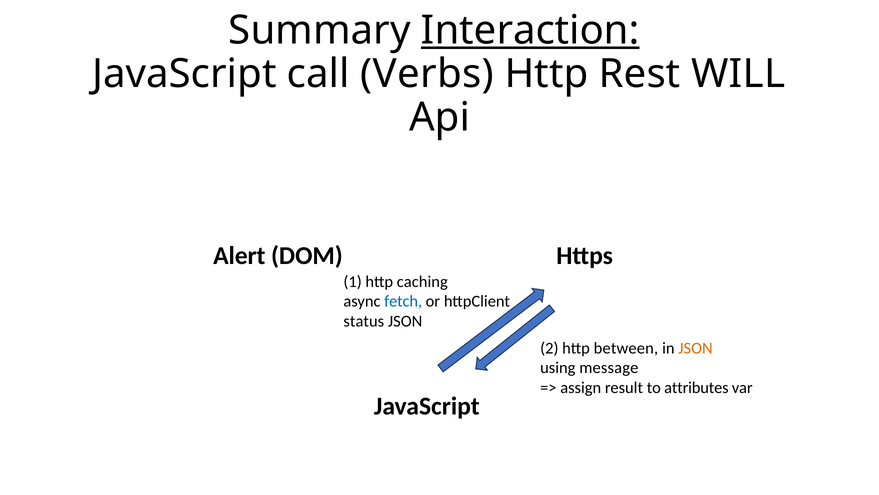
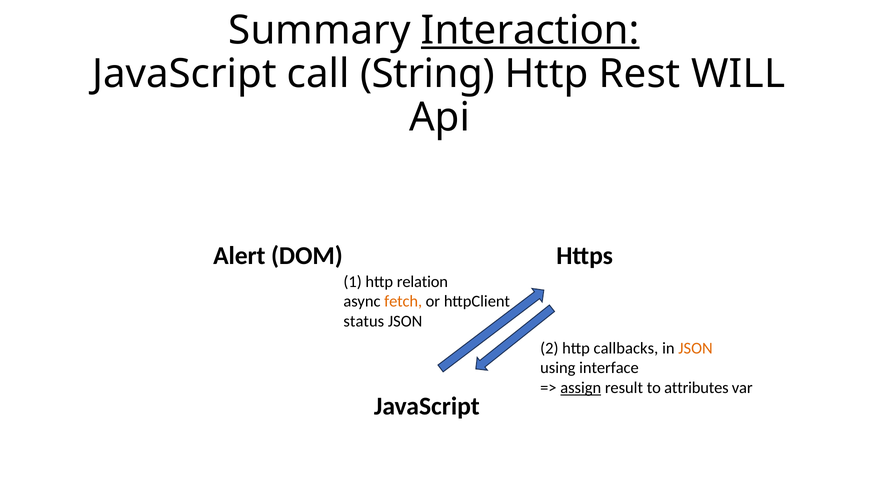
Verbs: Verbs -> String
caching: caching -> relation
fetch colour: blue -> orange
between: between -> callbacks
message: message -> interface
assign underline: none -> present
